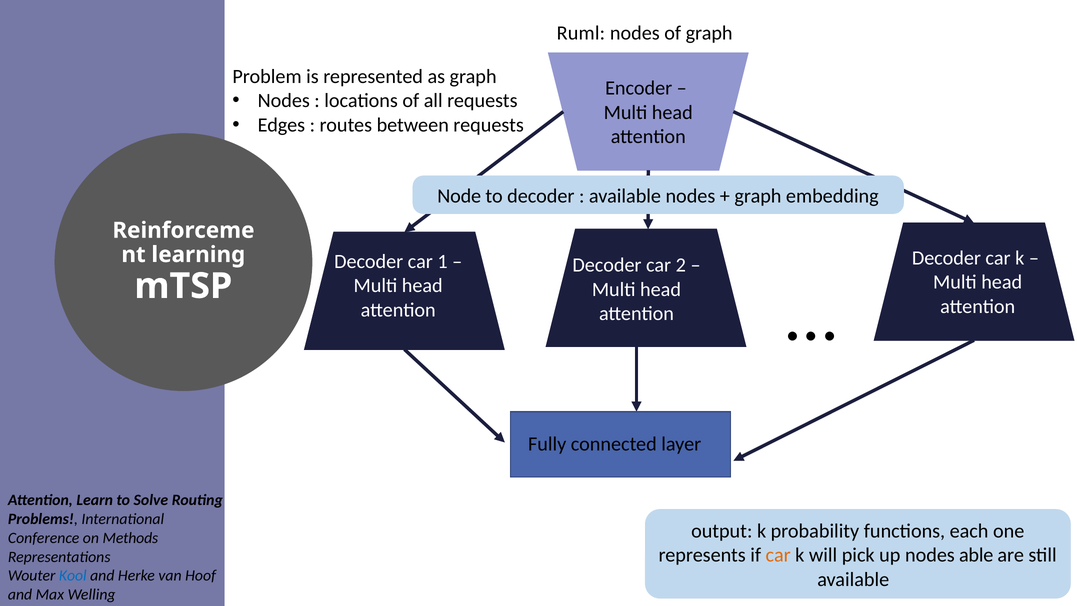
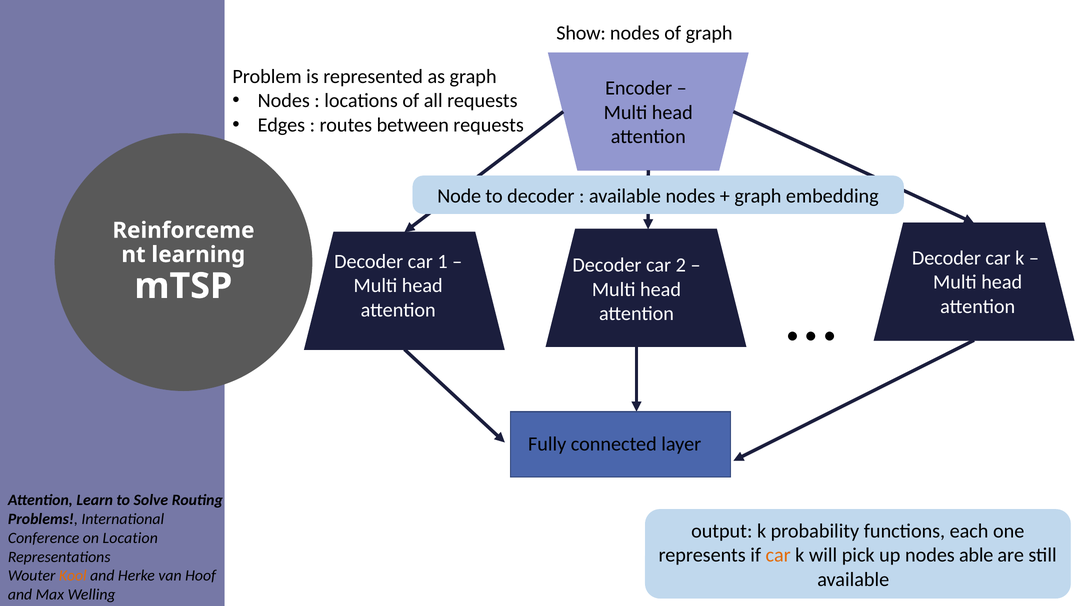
Ruml: Ruml -> Show
Methods: Methods -> Location
Kool colour: blue -> orange
